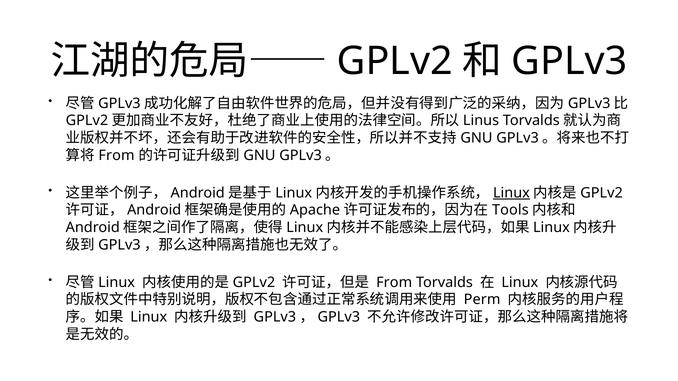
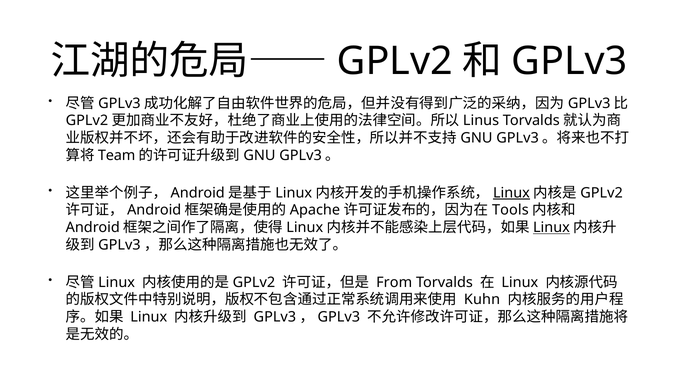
From at (117, 156): From -> Team
Linux at (551, 228) underline: none -> present
Perm: Perm -> Kuhn
